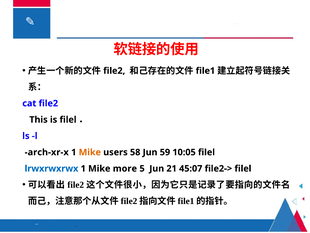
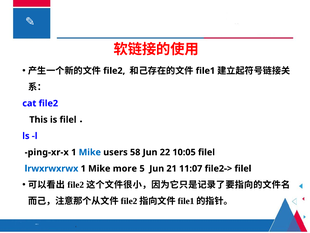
arch-xr-x: arch-xr-x -> ping-xr-x
Mike at (90, 152) colour: orange -> blue
59: 59 -> 22
45:07: 45:07 -> 11:07
